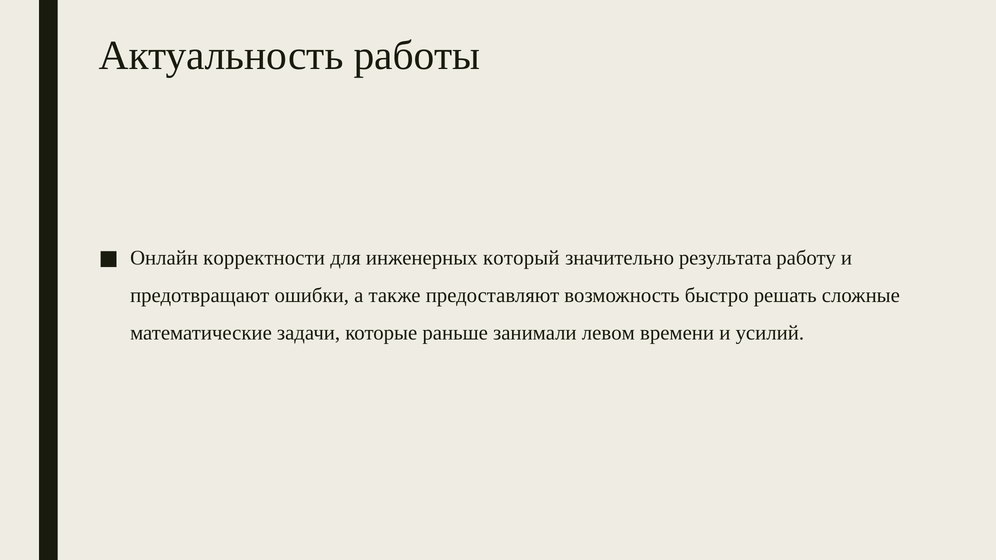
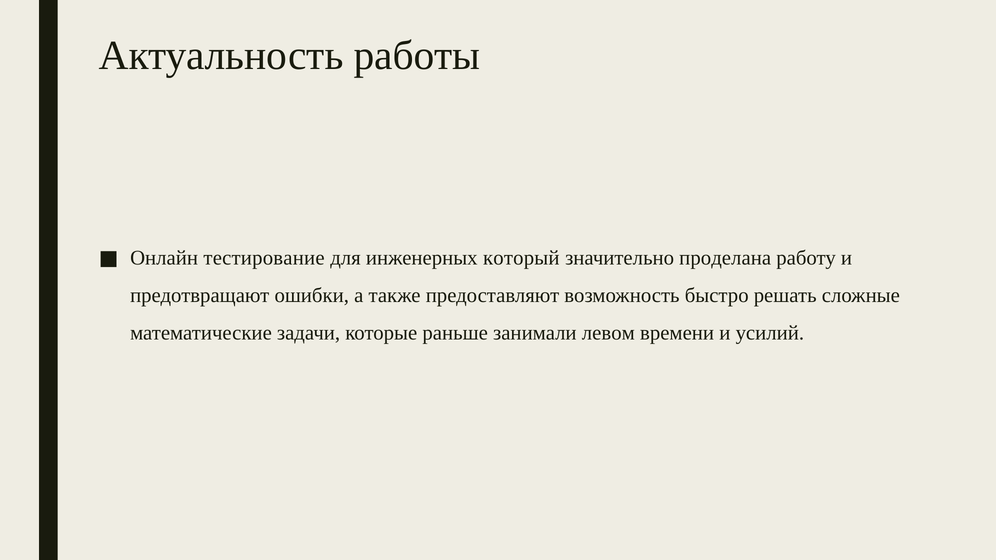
корректности: корректности -> тестирование
результата: результата -> проделана
